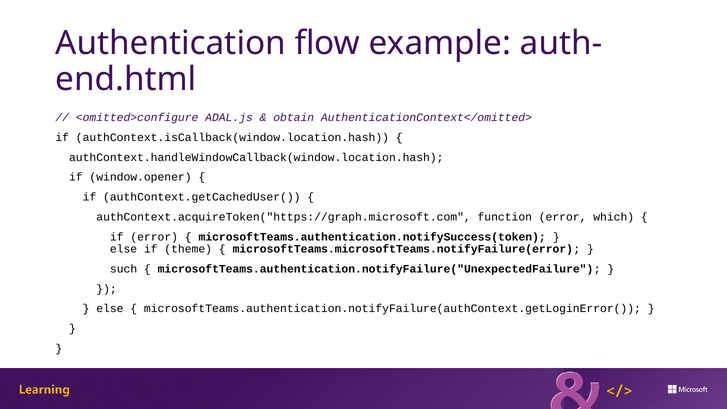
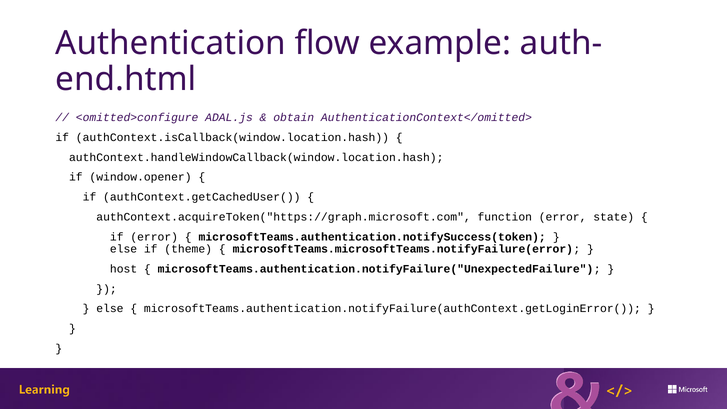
which: which -> state
such: such -> host
